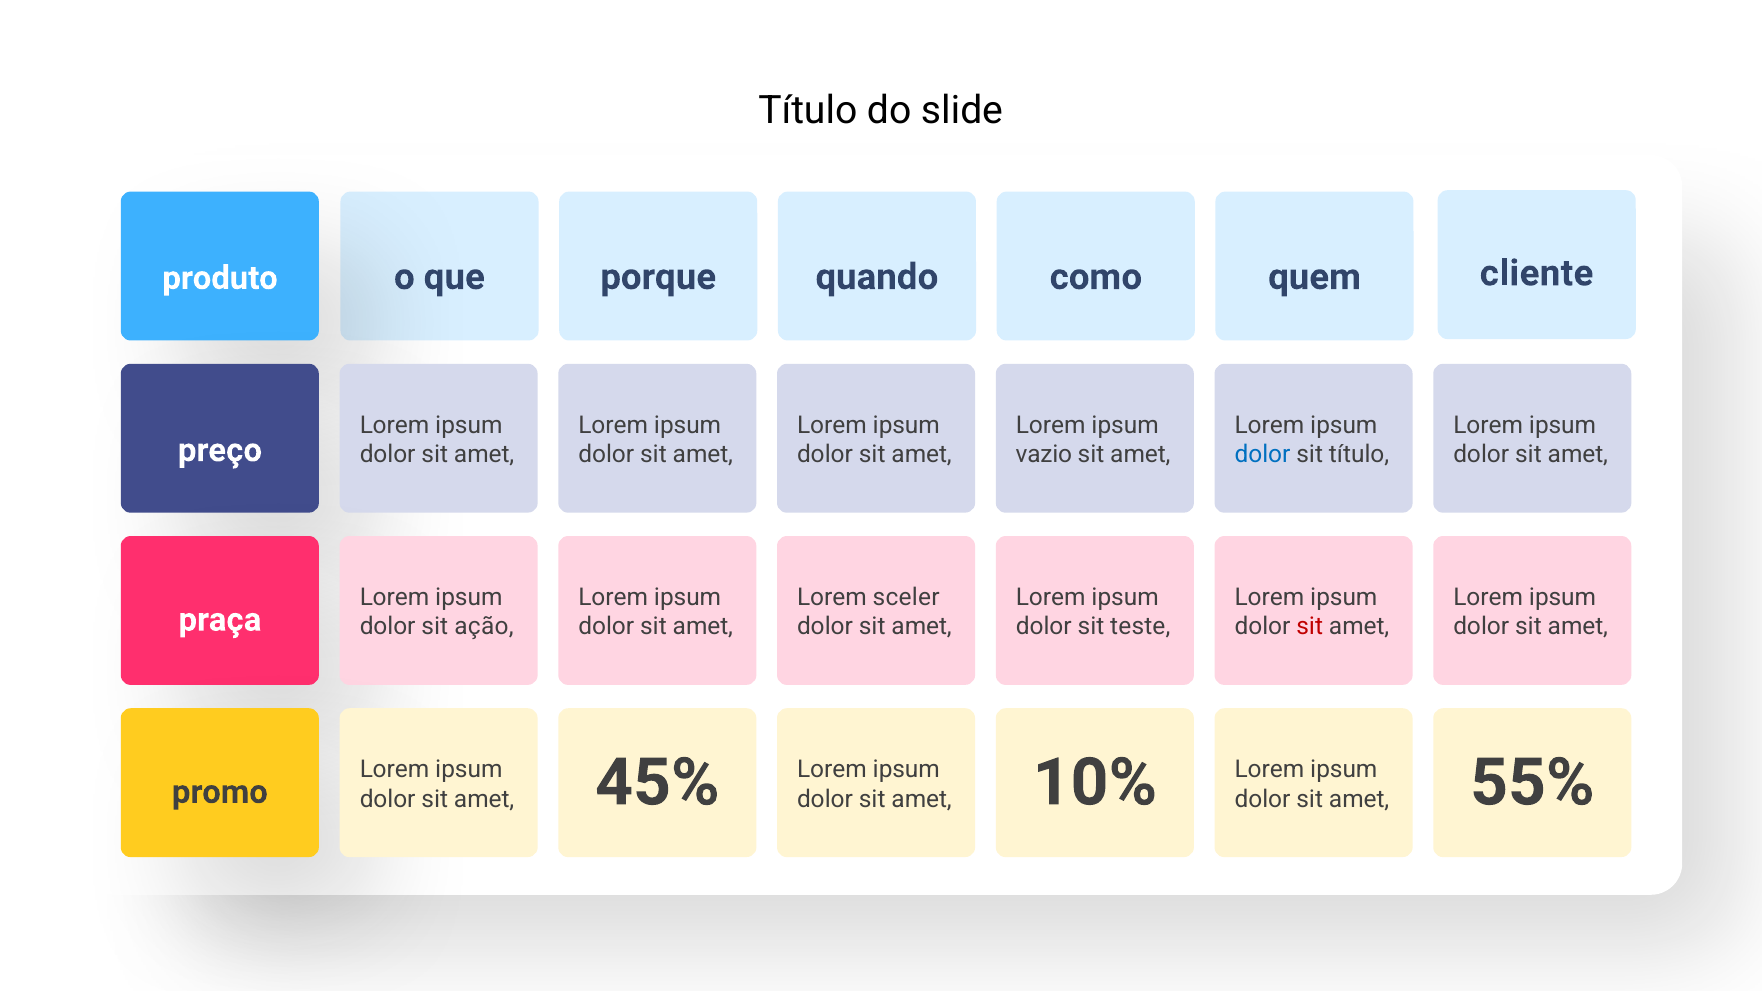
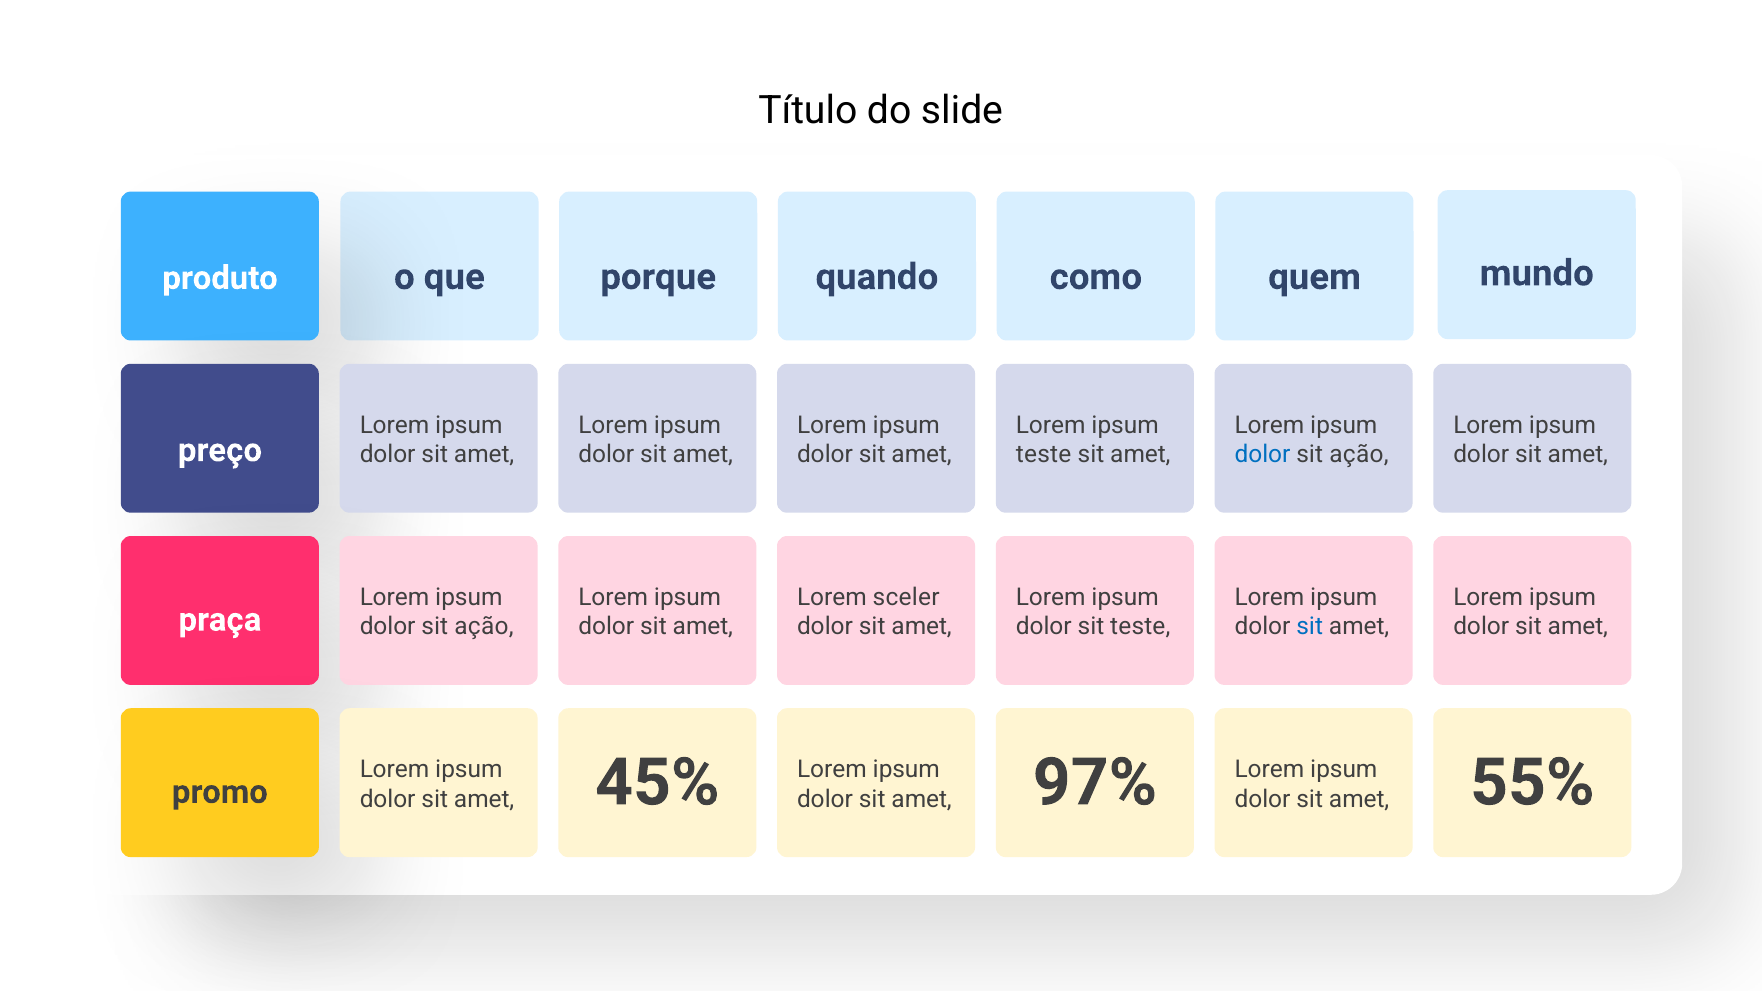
cliente: cliente -> mundo
vazio at (1044, 455): vazio -> teste
título at (1359, 455): título -> ação
sit at (1310, 627) colour: red -> blue
10%: 10% -> 97%
